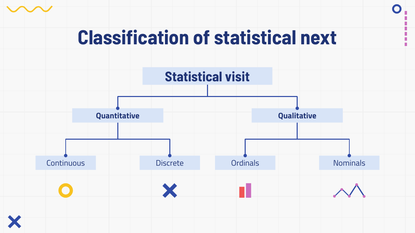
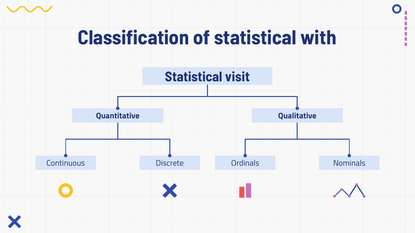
next: next -> with
